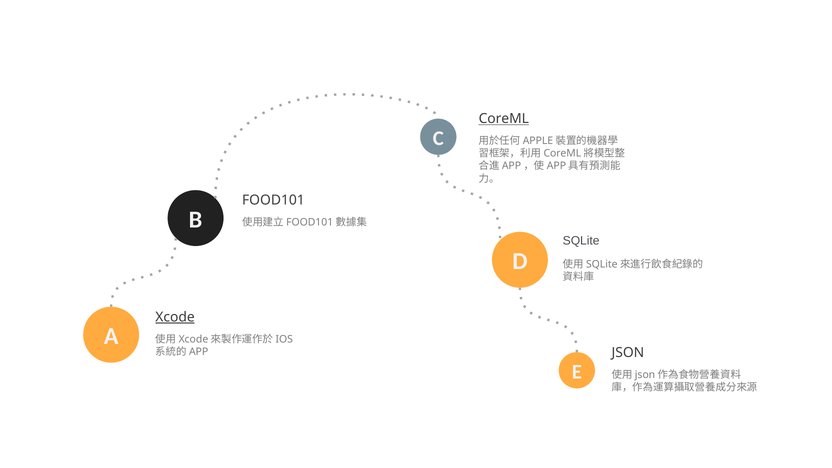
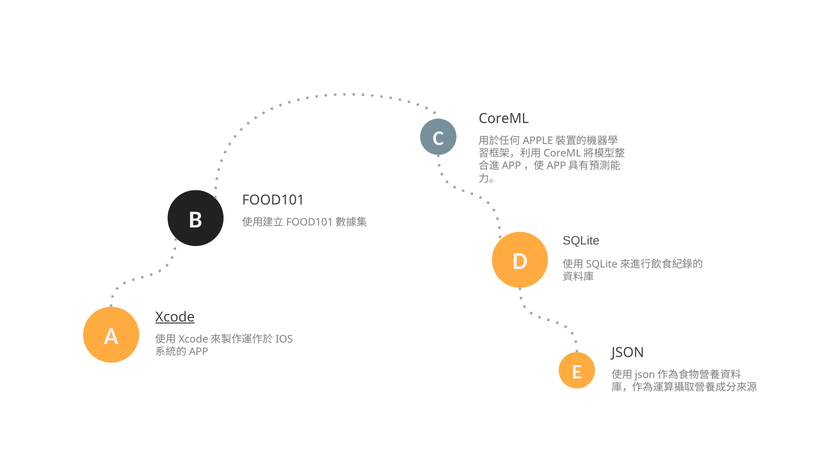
CoreML underline: present -> none
